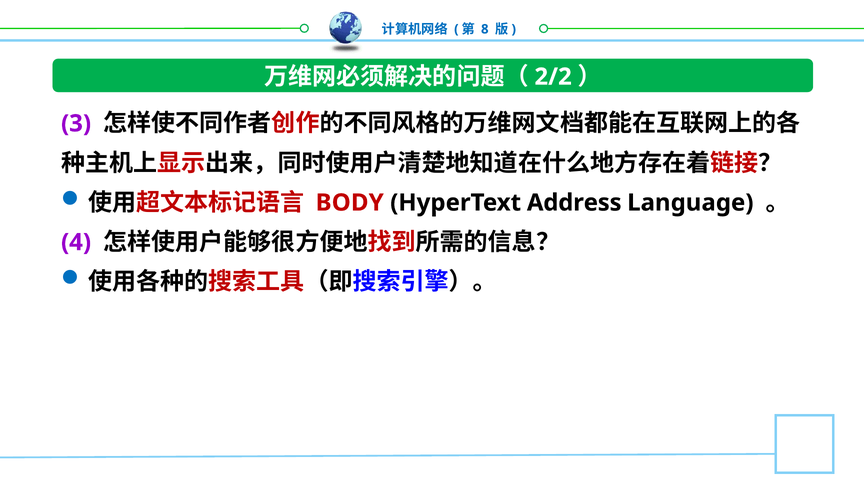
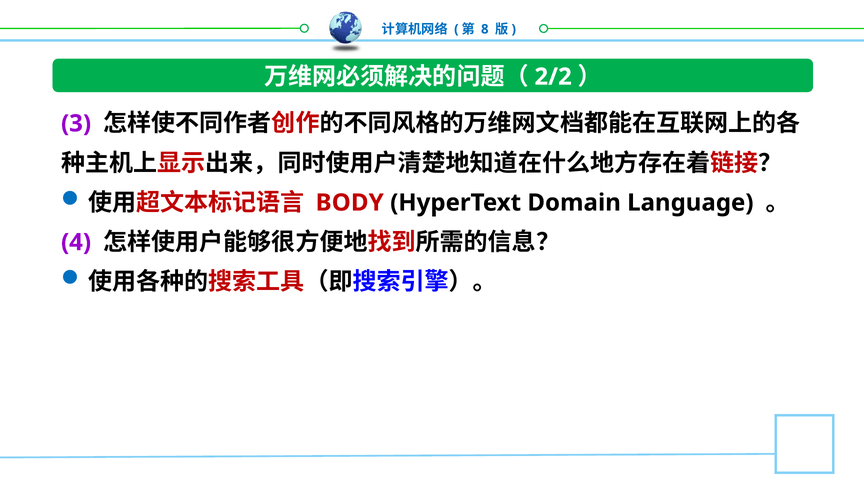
Address: Address -> Domain
